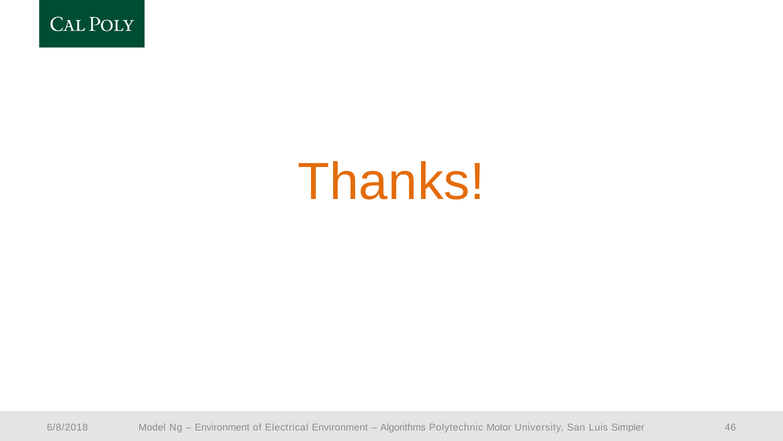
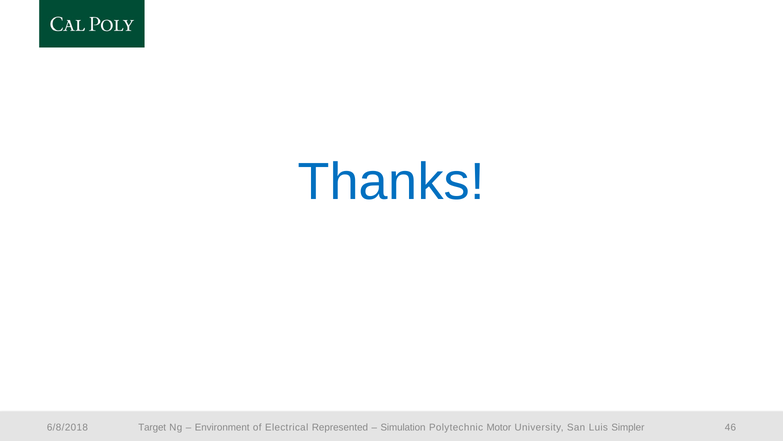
Thanks colour: orange -> blue
Model: Model -> Target
Electrical Environment: Environment -> Represented
Algorithms: Algorithms -> Simulation
